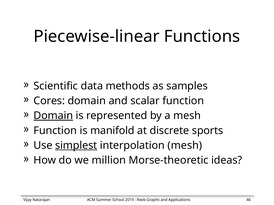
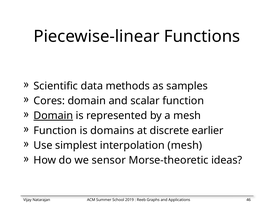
manifold: manifold -> domains
sports: sports -> earlier
simplest underline: present -> none
million: million -> sensor
